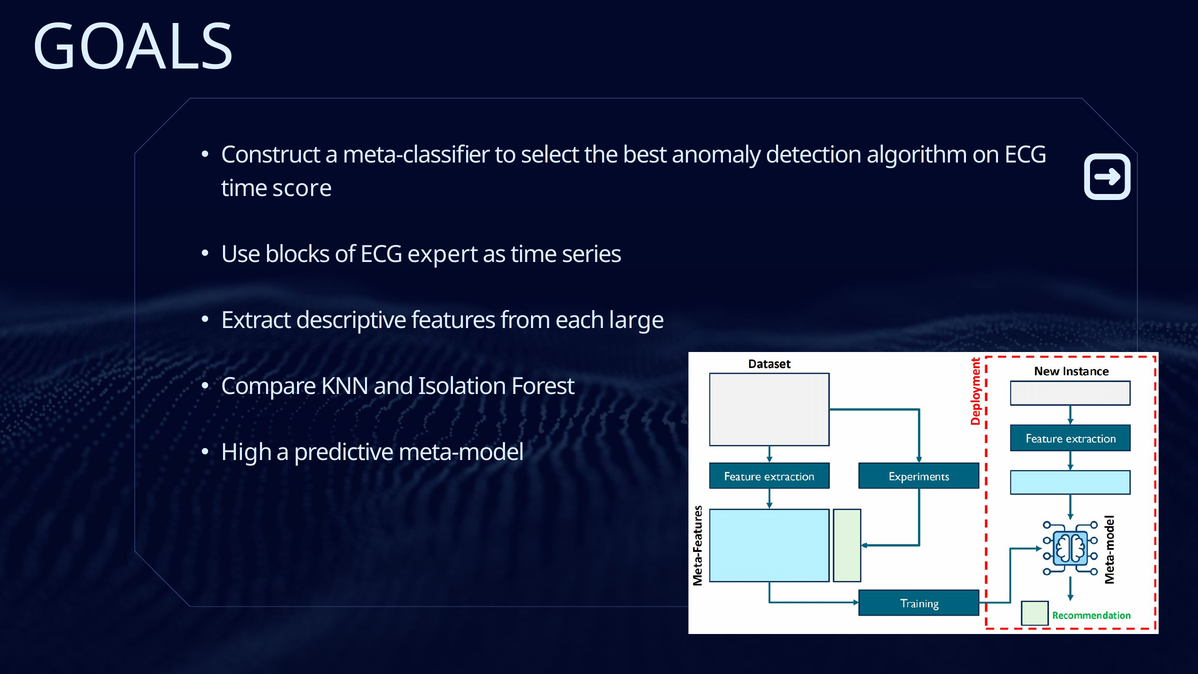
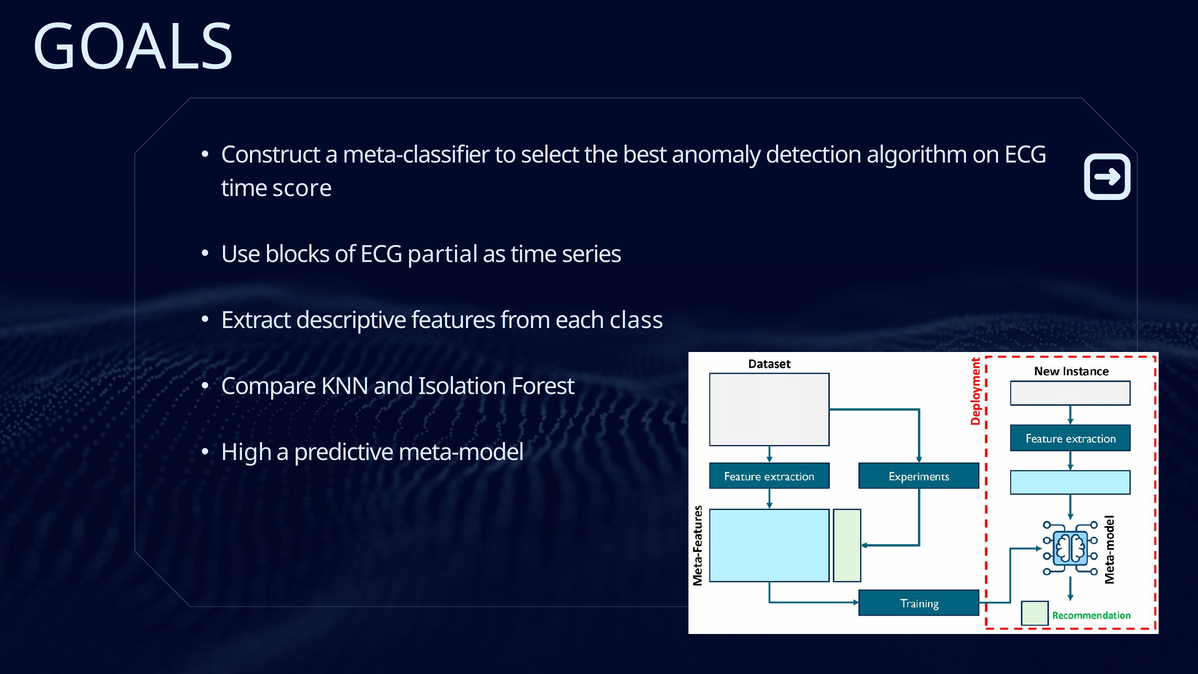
expert: expert -> partial
large: large -> class
